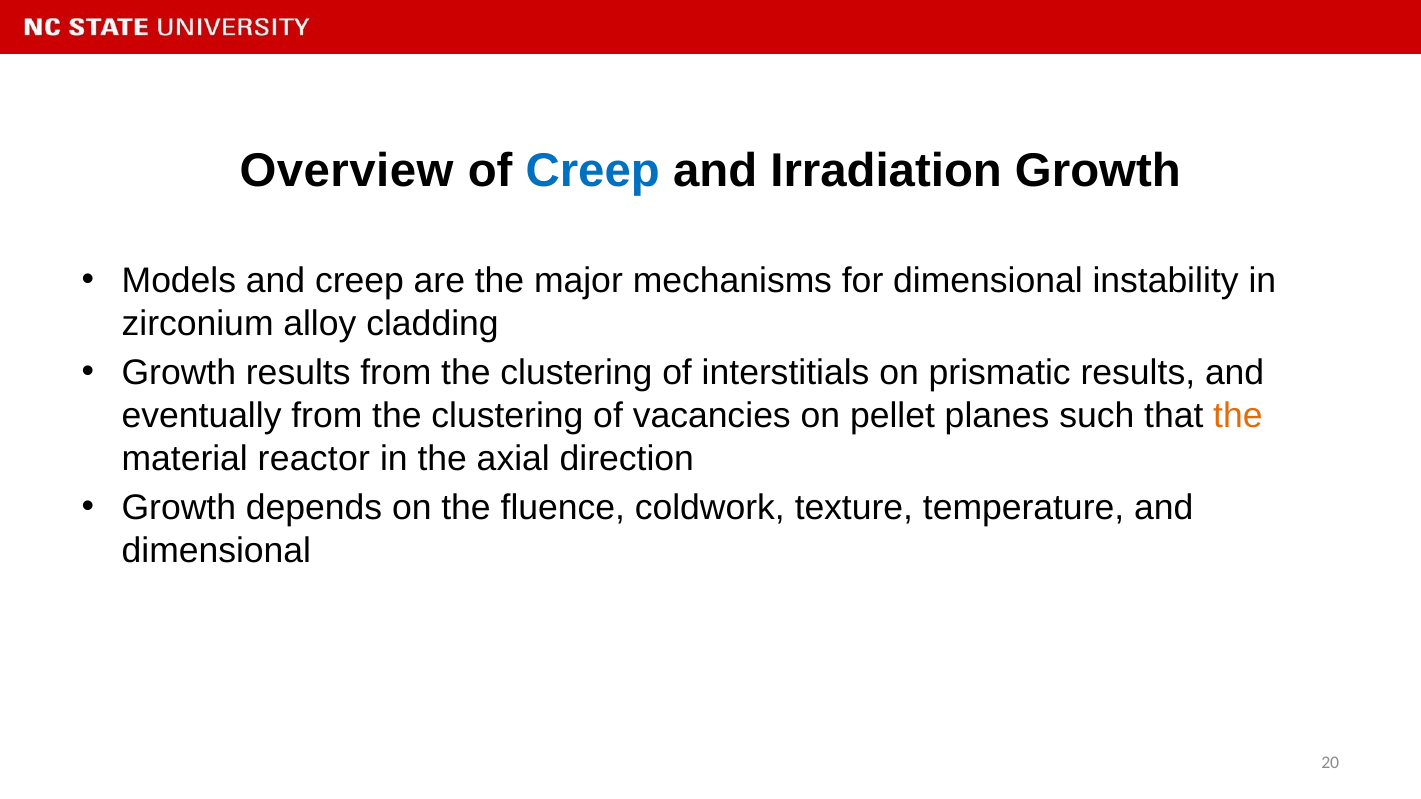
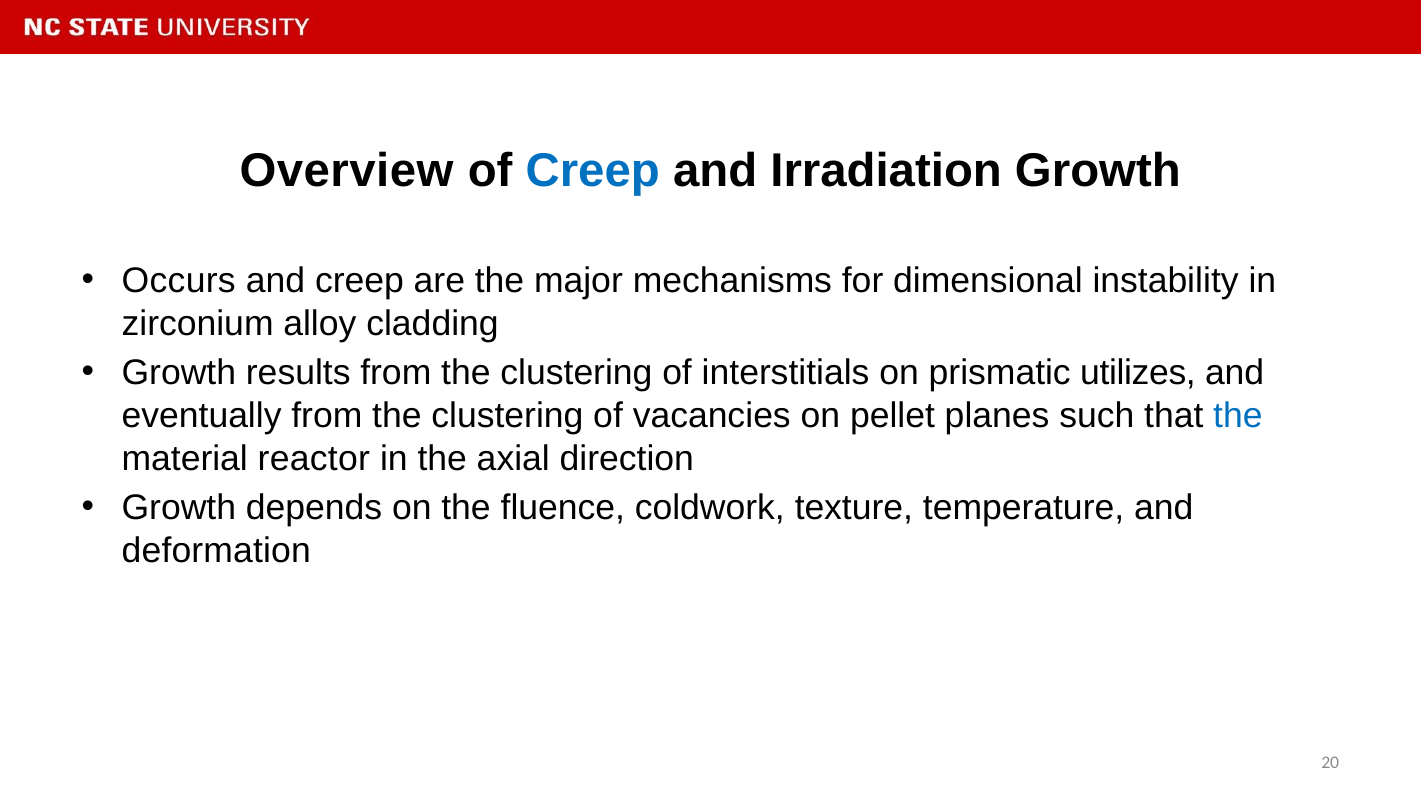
Models: Models -> Occurs
prismatic results: results -> utilizes
the at (1238, 416) colour: orange -> blue
dimensional at (216, 551): dimensional -> deformation
